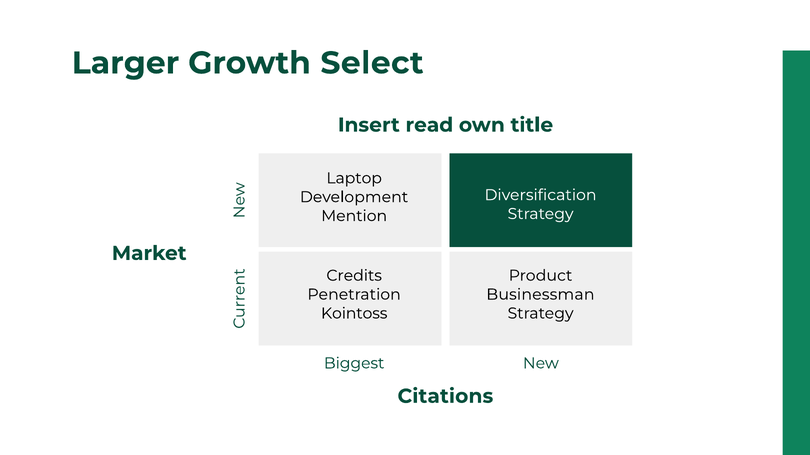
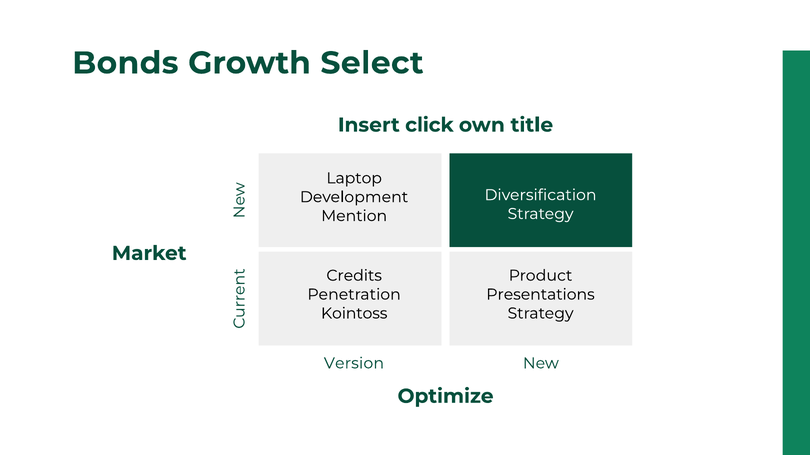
Larger: Larger -> Bonds
read: read -> click
Businessman: Businessman -> Presentations
Biggest: Biggest -> Version
Citations: Citations -> Optimize
